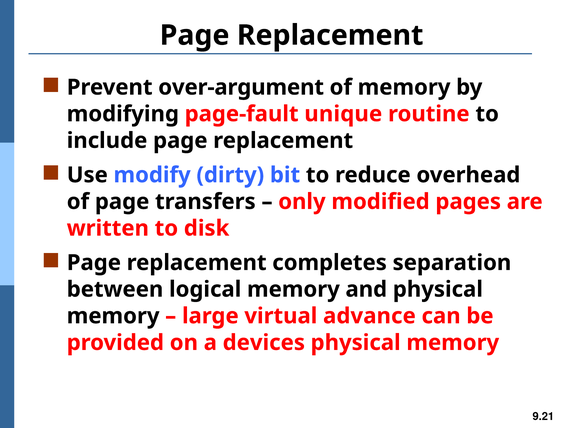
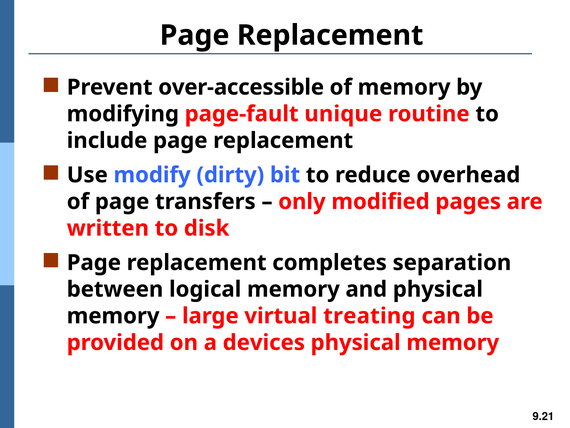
over-argument: over-argument -> over-accessible
advance: advance -> treating
